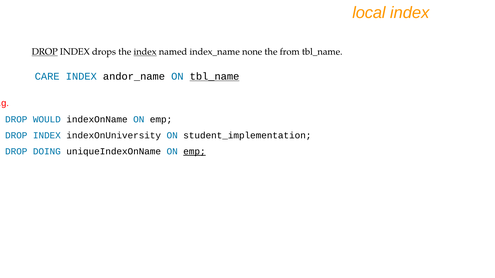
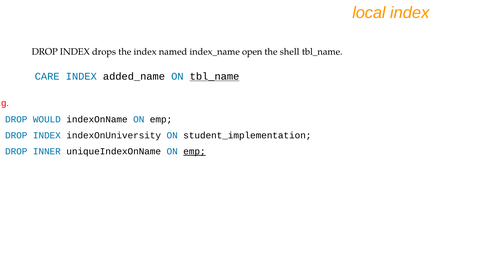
DROP at (45, 52) underline: present -> none
index at (145, 52) underline: present -> none
none: none -> open
from: from -> shell
andor_name: andor_name -> added_name
DOING: DOING -> INNER
